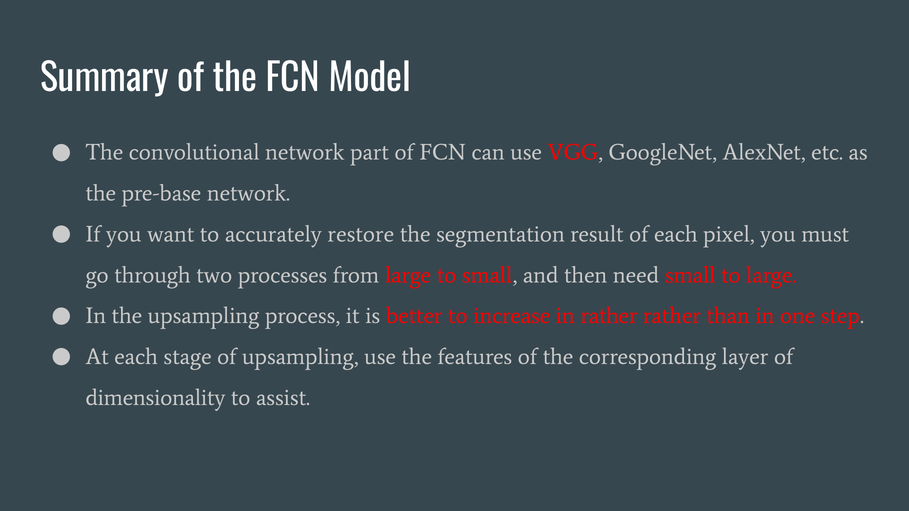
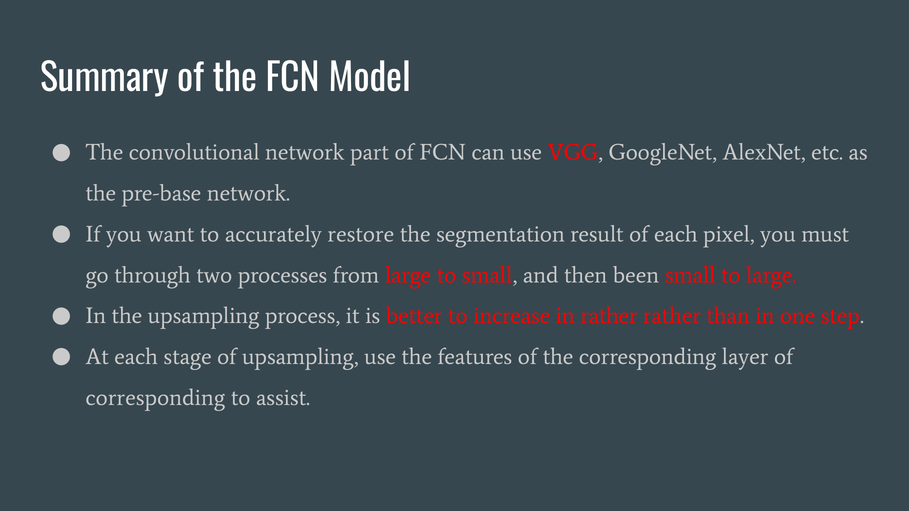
need: need -> been
dimensionality at (155, 398): dimensionality -> corresponding
